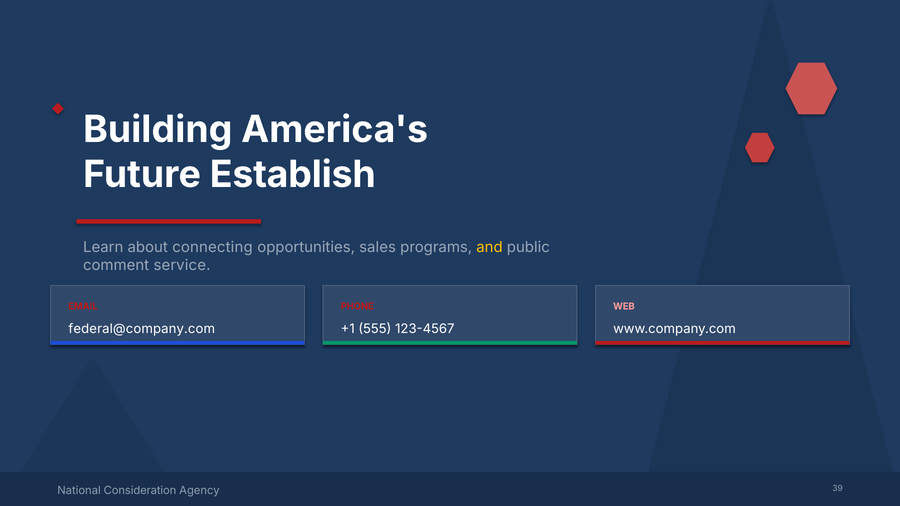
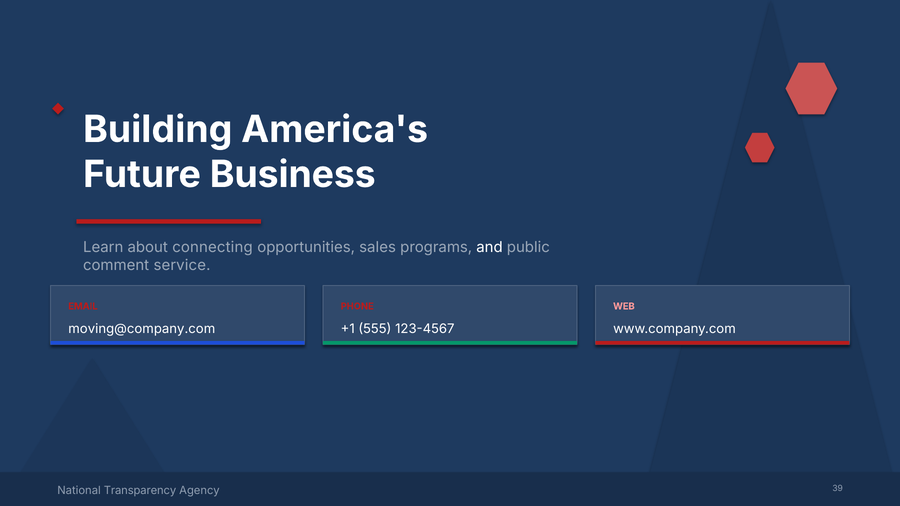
Establish: Establish -> Business
and colour: yellow -> white
federal@company.com: federal@company.com -> moving@company.com
Consideration: Consideration -> Transparency
